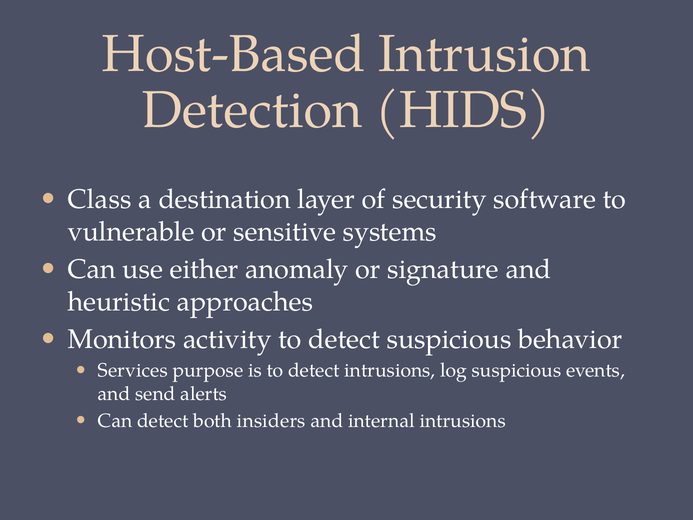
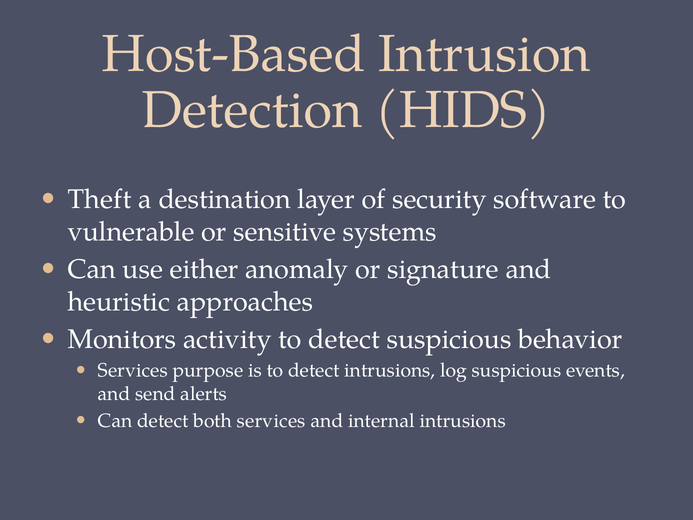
Class: Class -> Theft
both insiders: insiders -> services
